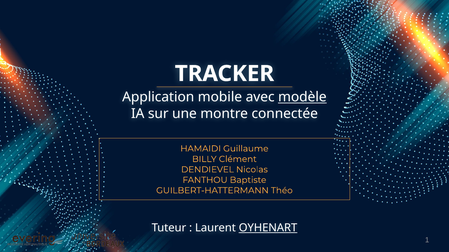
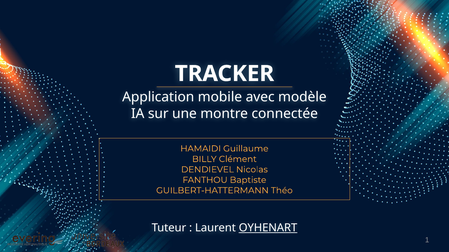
modèle underline: present -> none
